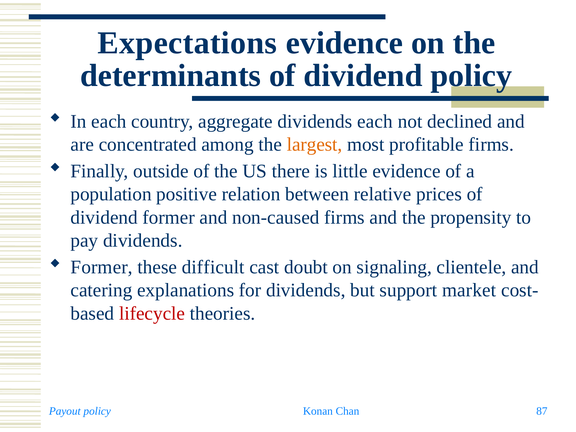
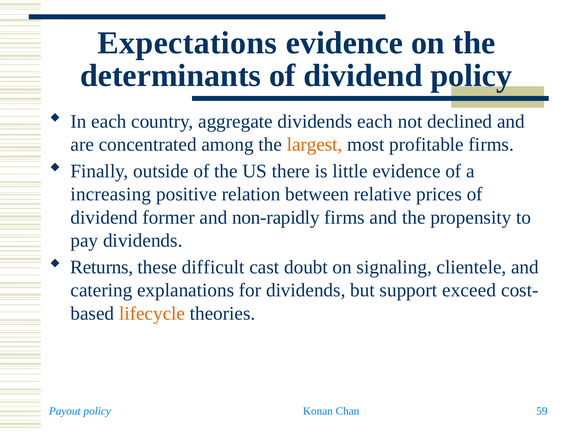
population: population -> increasing
non-caused: non-caused -> non-rapidly
Former at (102, 267): Former -> Returns
market: market -> exceed
lifecycle colour: red -> orange
87: 87 -> 59
